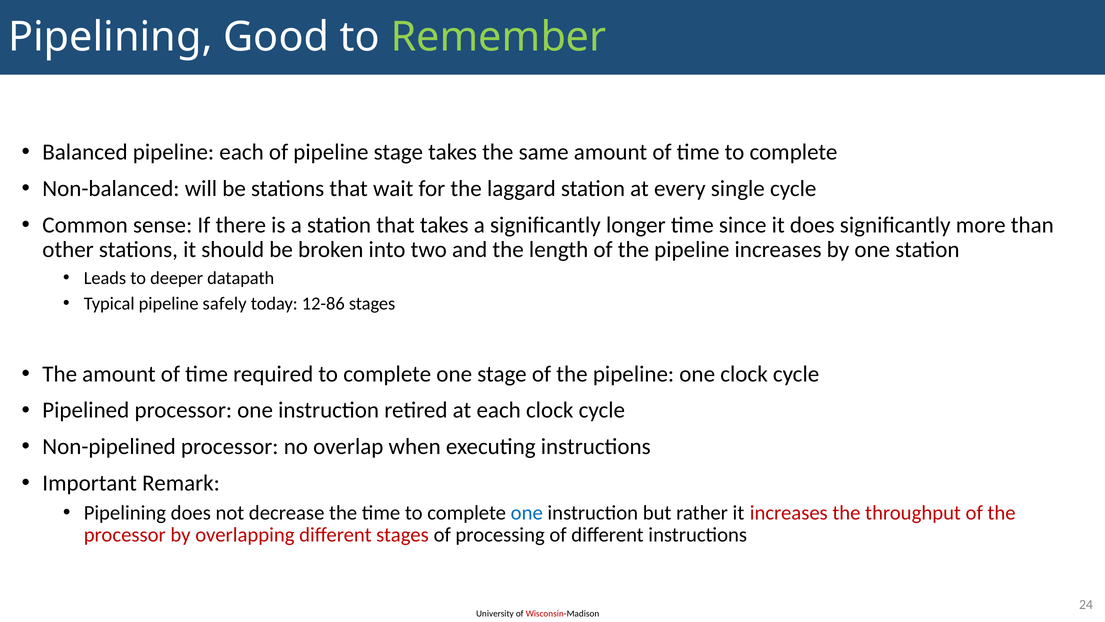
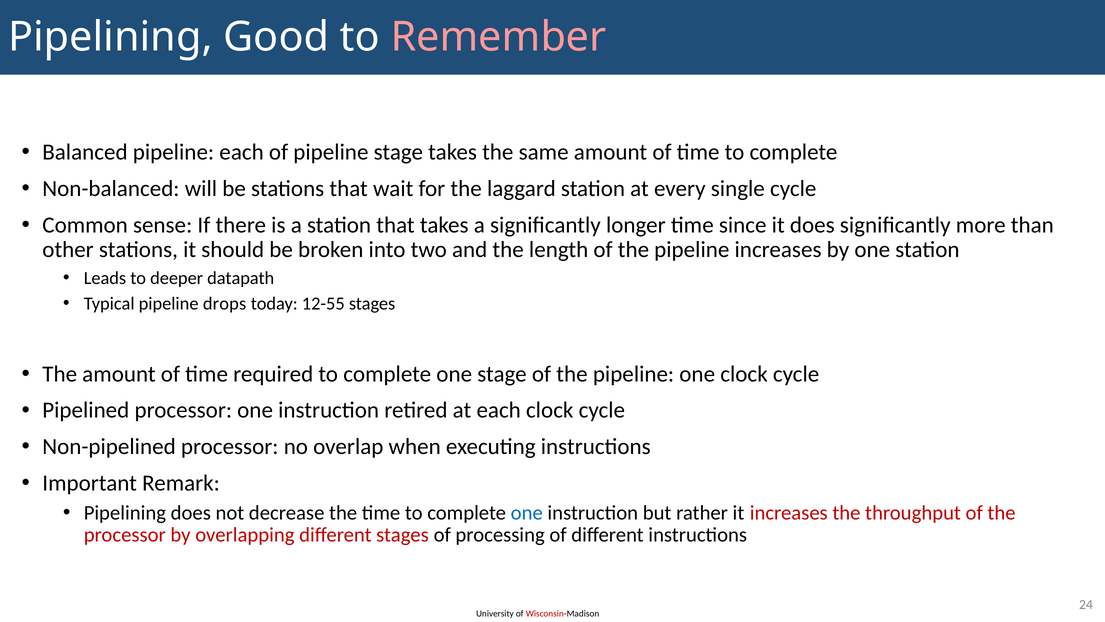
Remember colour: light green -> pink
safely: safely -> drops
12-86: 12-86 -> 12-55
